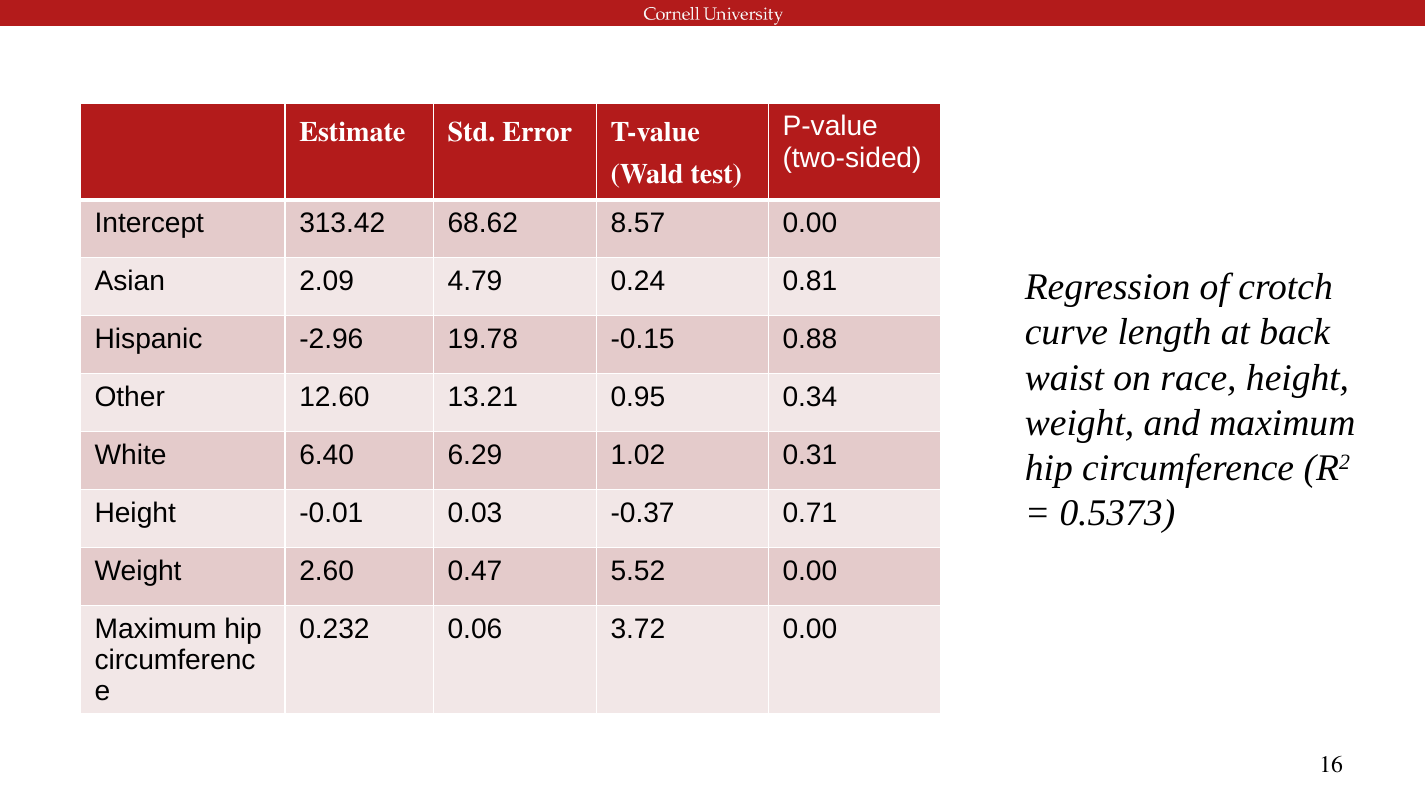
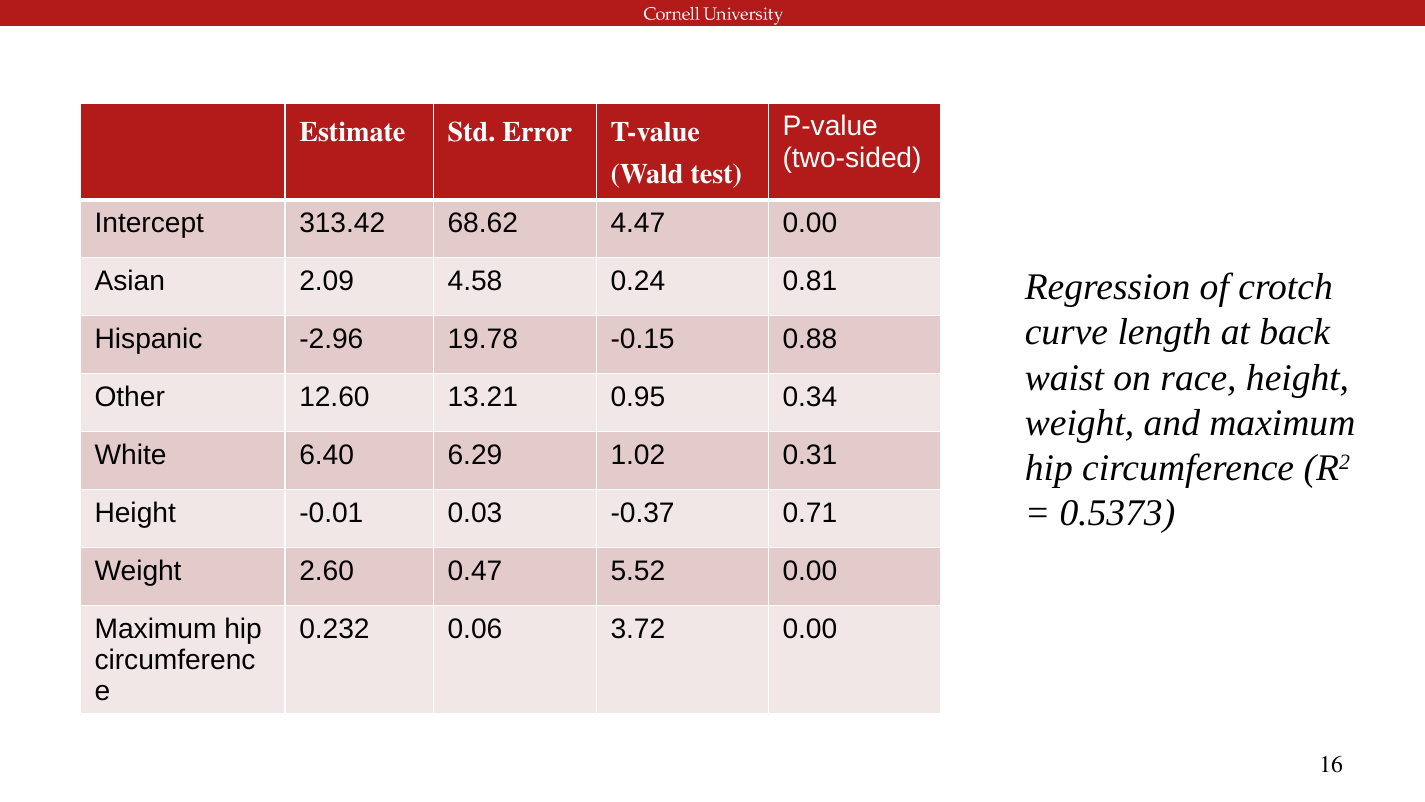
8.57: 8.57 -> 4.47
4.79: 4.79 -> 4.58
